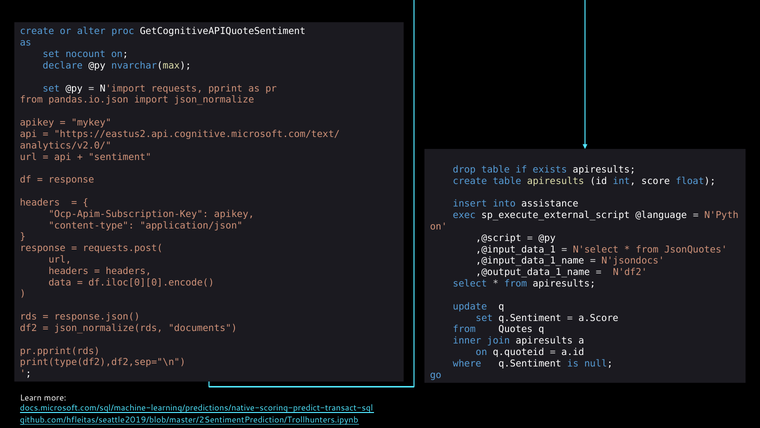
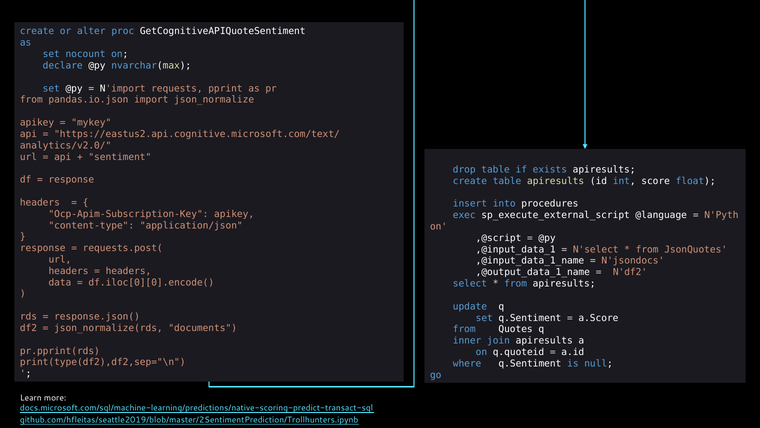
assistance: assistance -> procedures
